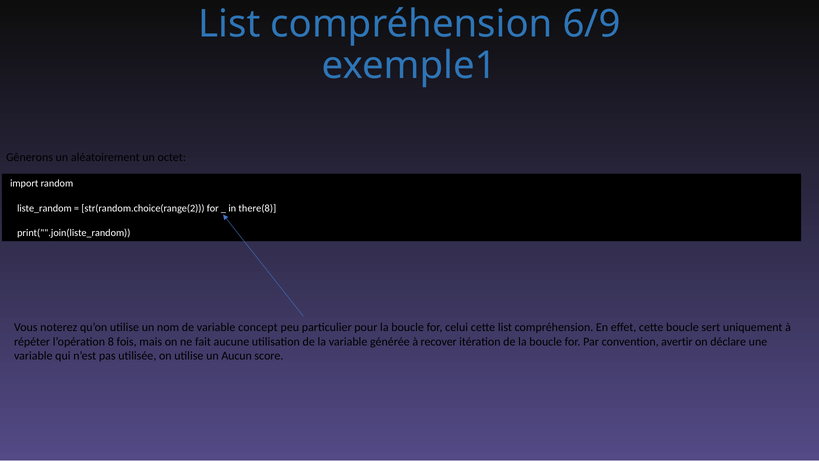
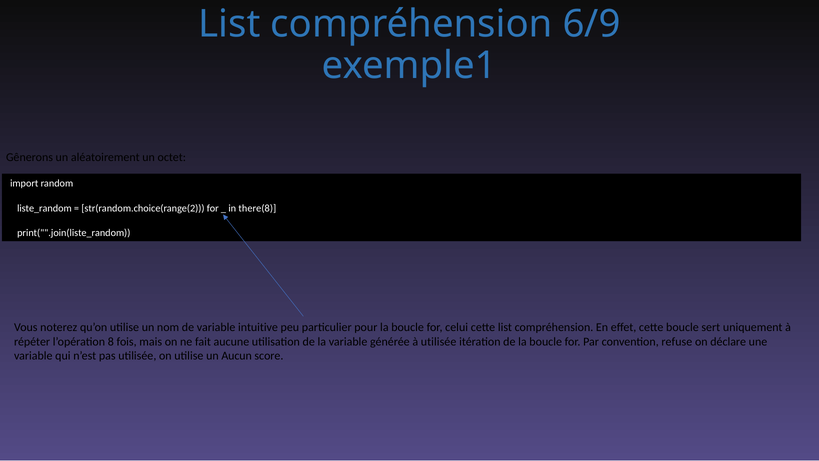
concept: concept -> intuitive
à recover: recover -> utilisée
avertir: avertir -> refuse
